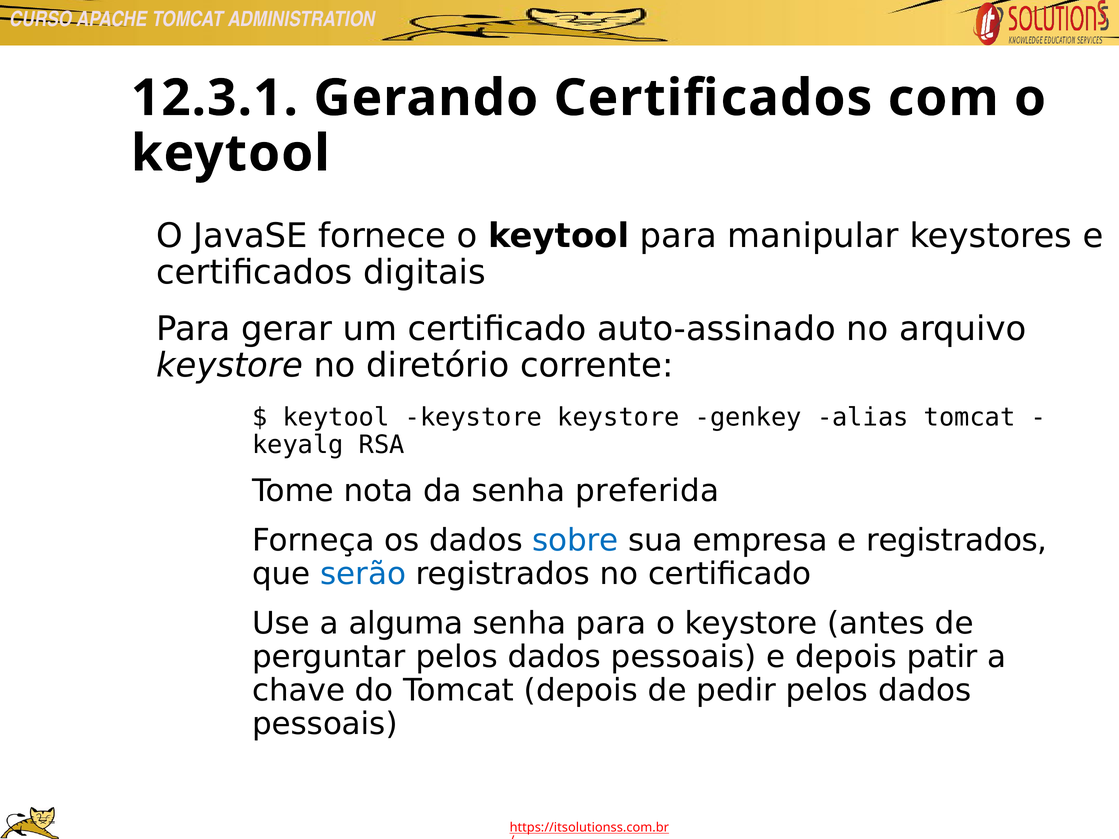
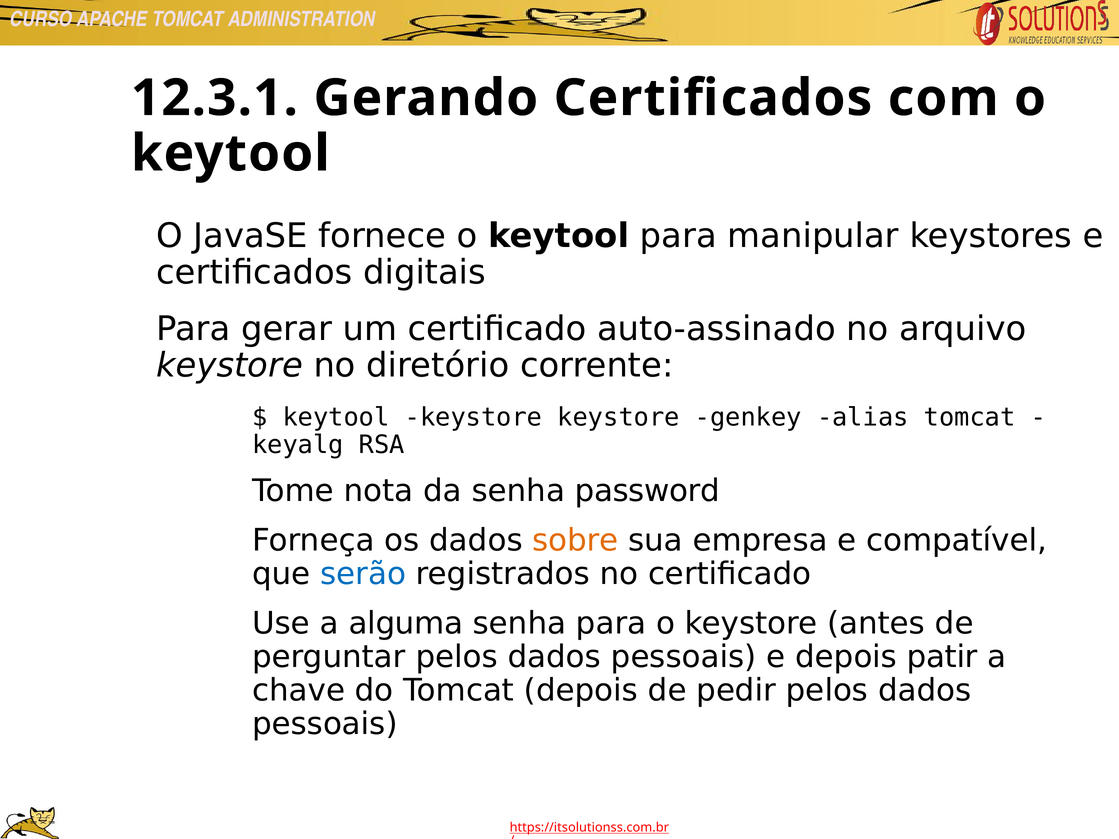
preferida: preferida -> password
sobre colour: blue -> orange
e registrados: registrados -> compatível
